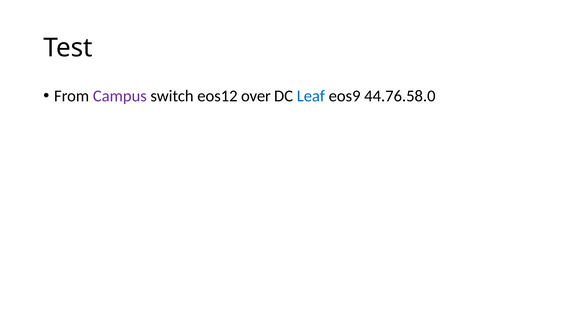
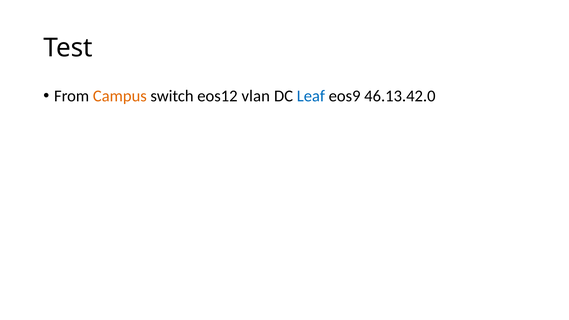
Campus colour: purple -> orange
over: over -> vlan
44.76.58.0: 44.76.58.0 -> 46.13.42.0
